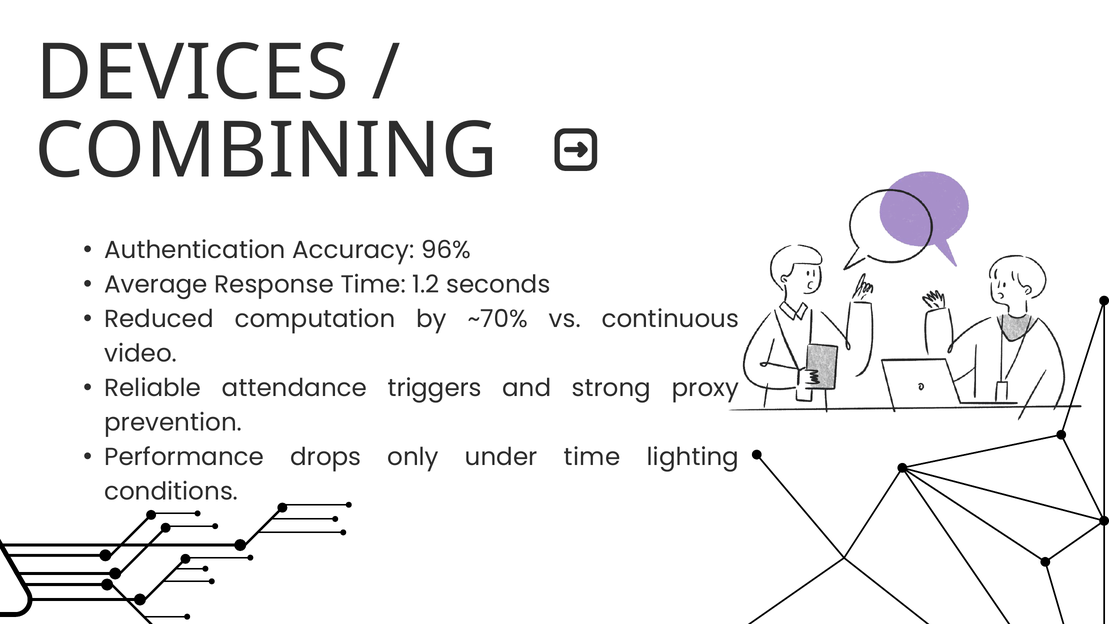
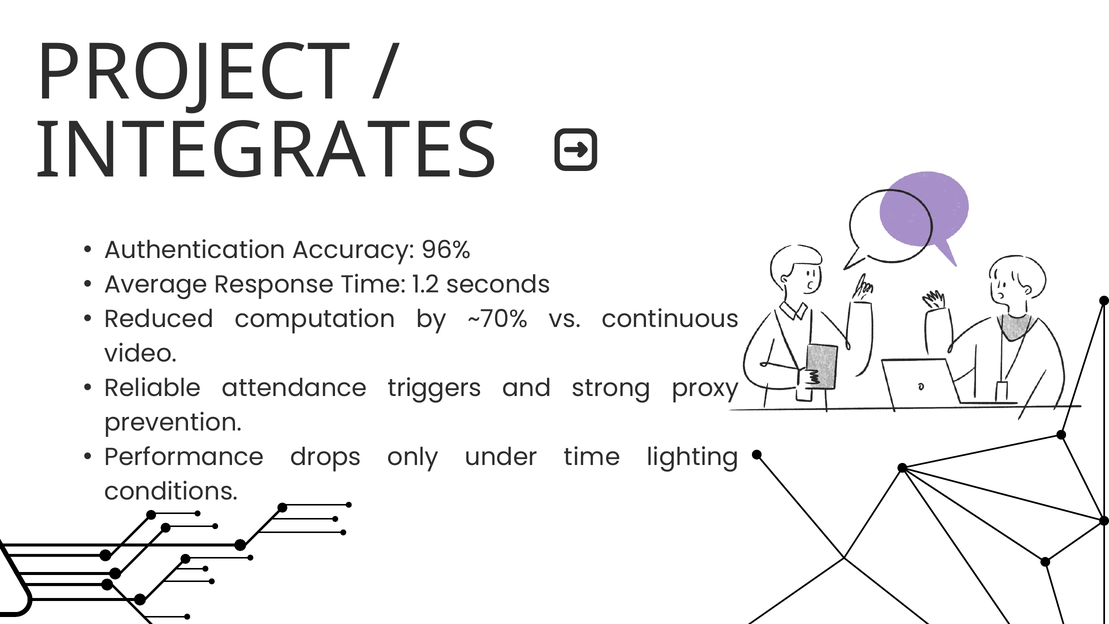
DEVICES: DEVICES -> PROJECT
COMBINING: COMBINING -> INTEGRATES
